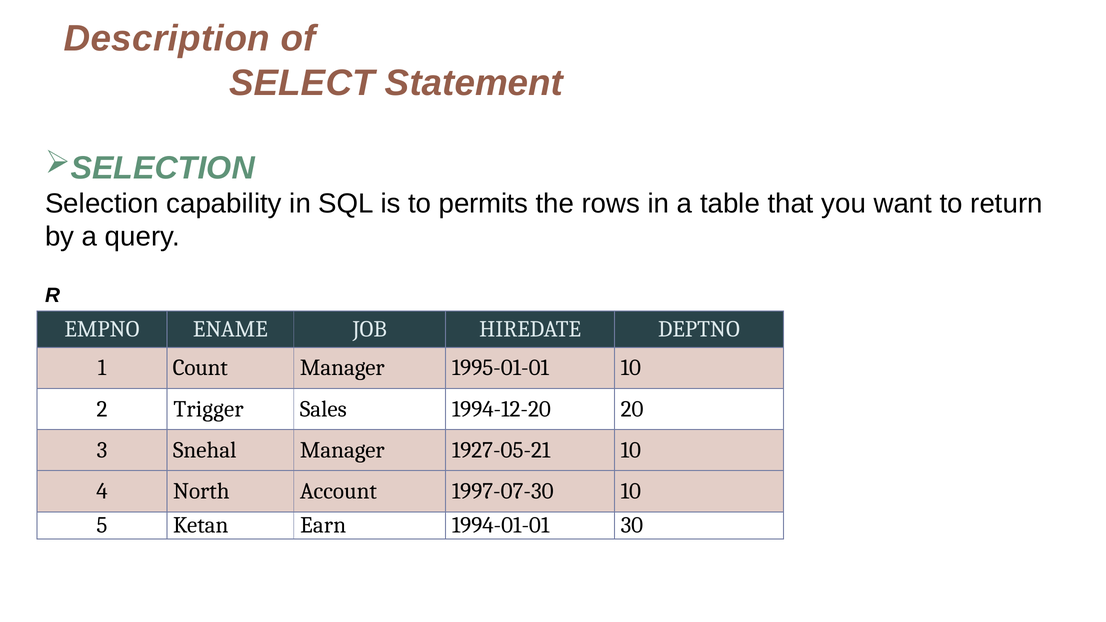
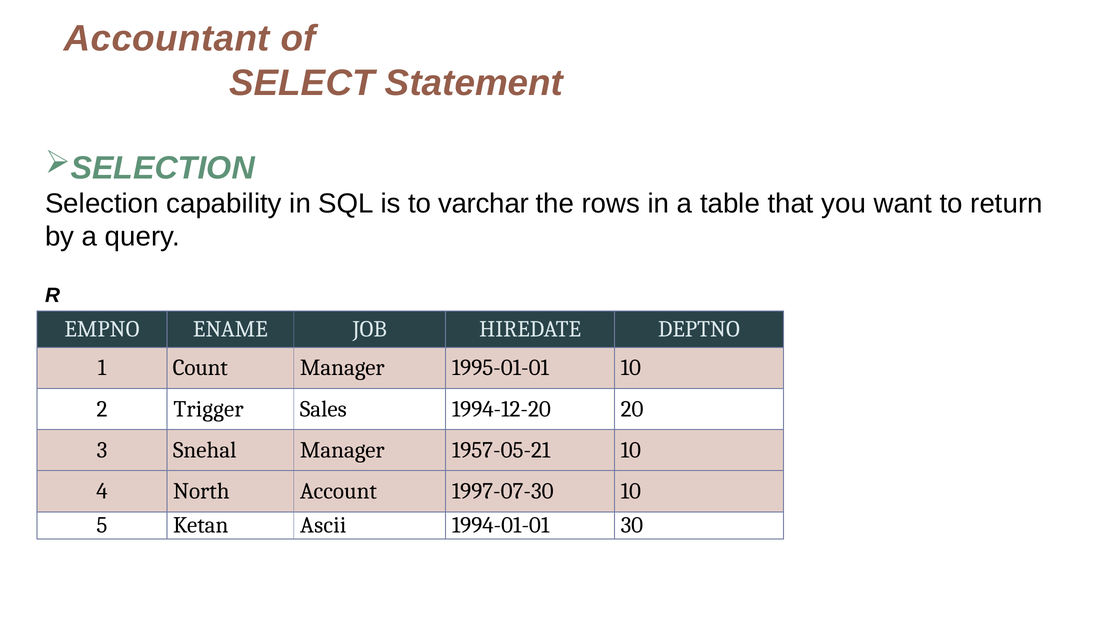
Description: Description -> Accountant
permits: permits -> varchar
1927-05-21: 1927-05-21 -> 1957-05-21
Earn: Earn -> Ascii
